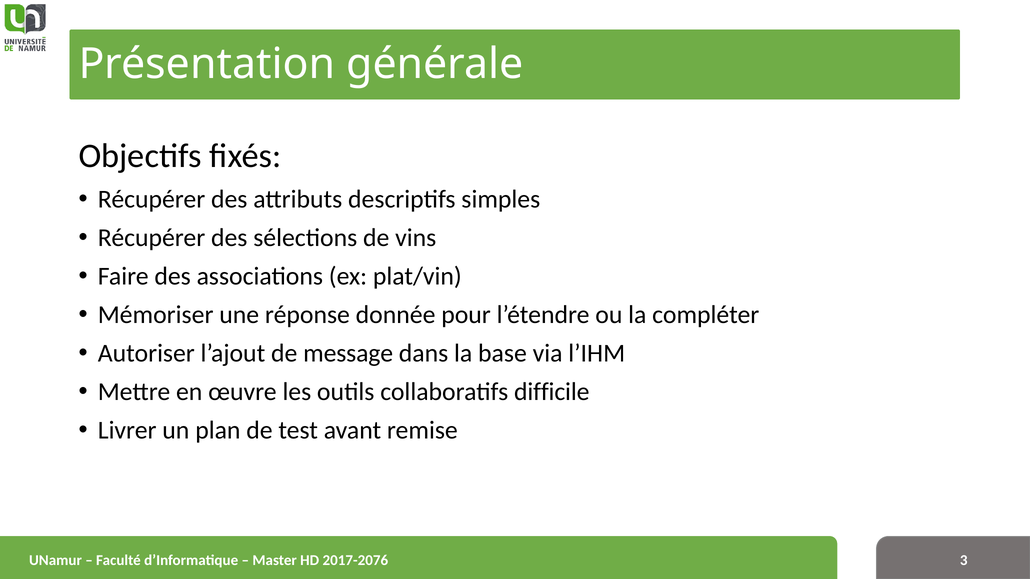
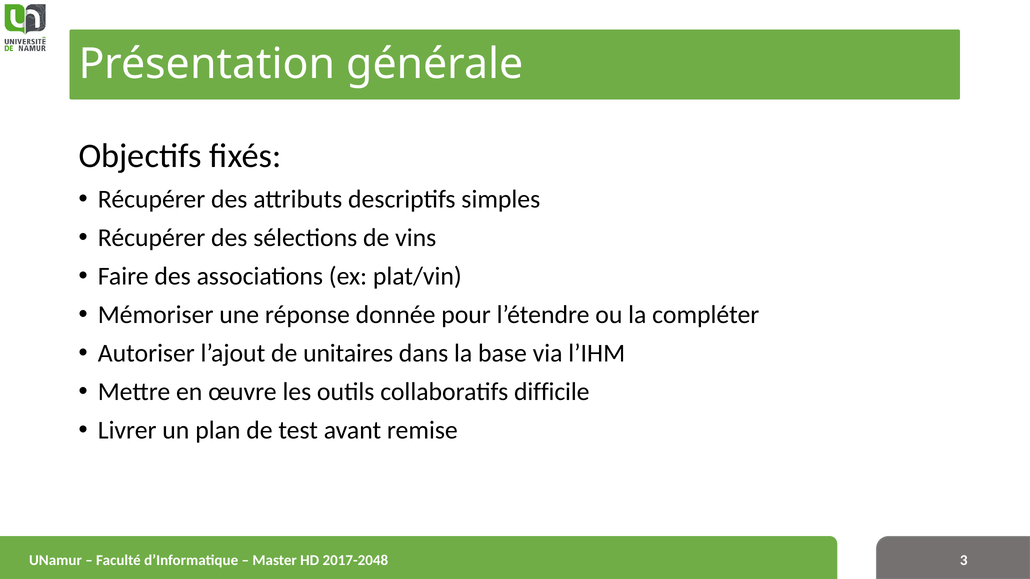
message: message -> unitaires
2017-2076: 2017-2076 -> 2017-2048
